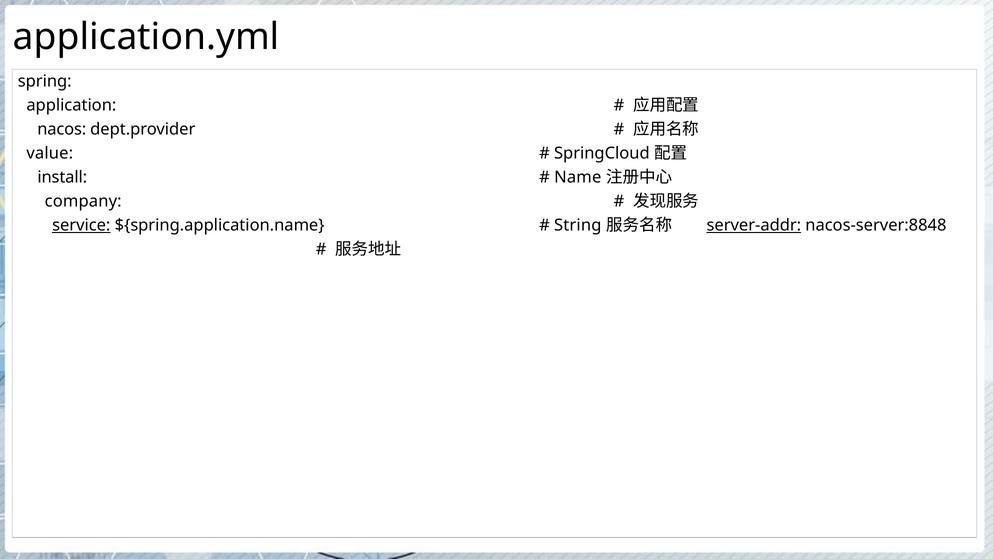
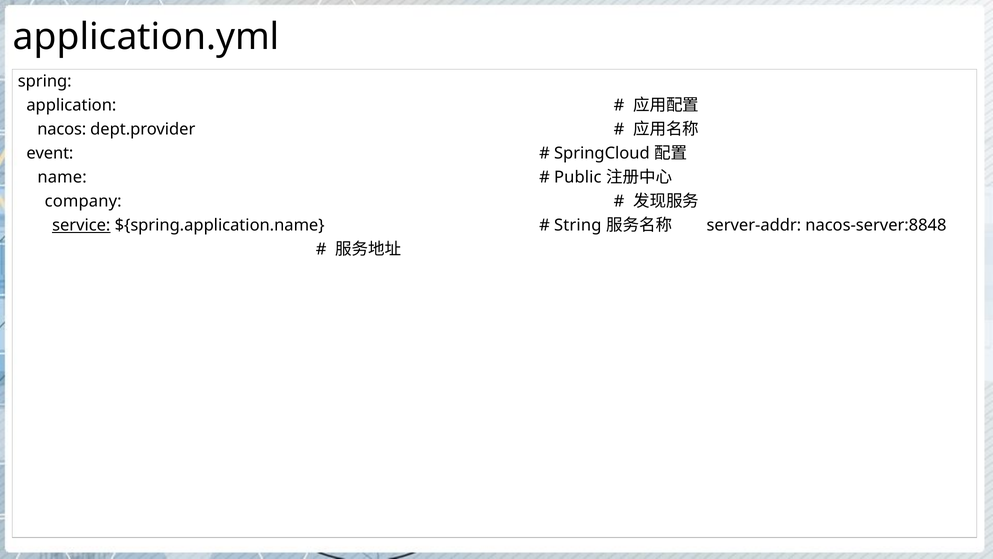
value: value -> event
install: install -> name
Name: Name -> Public
server-addr underline: present -> none
